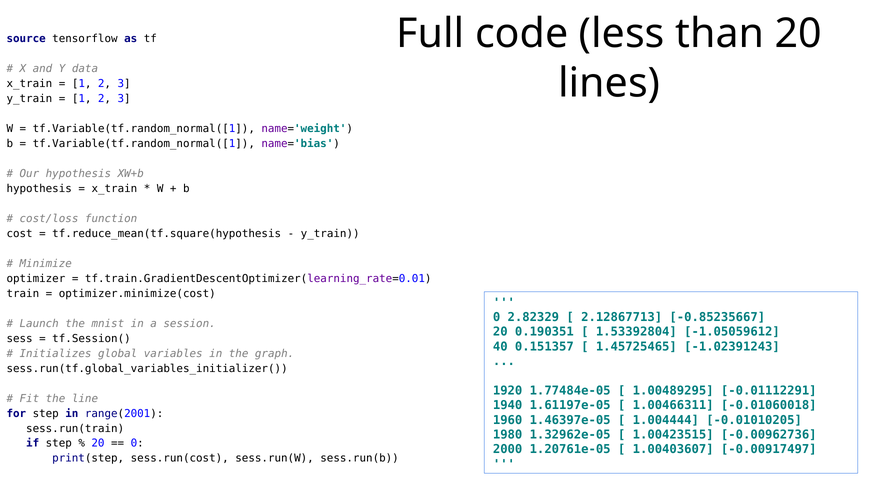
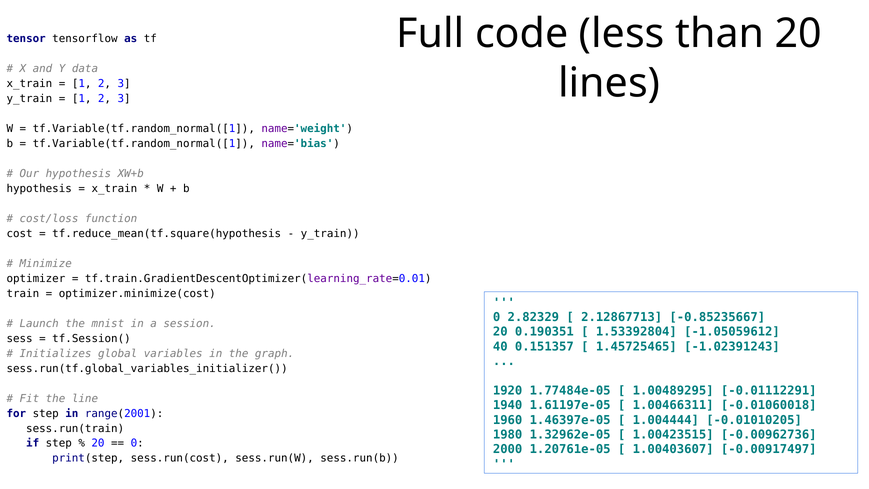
source: source -> tensor
